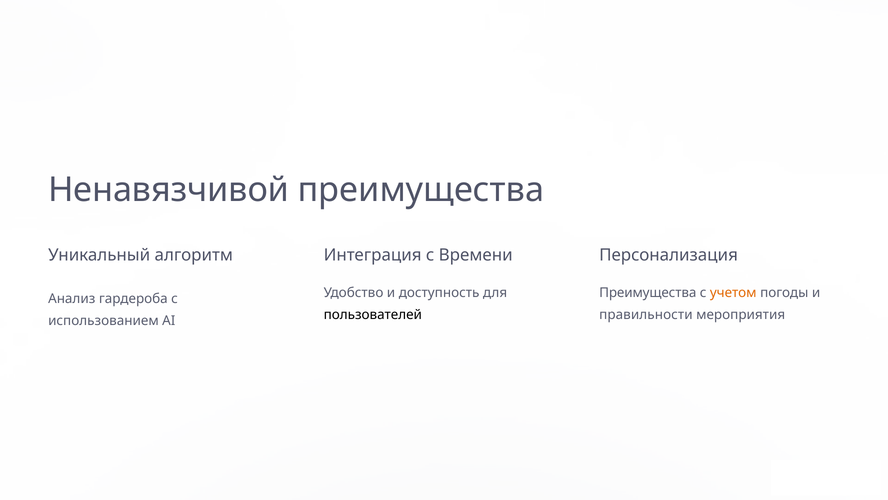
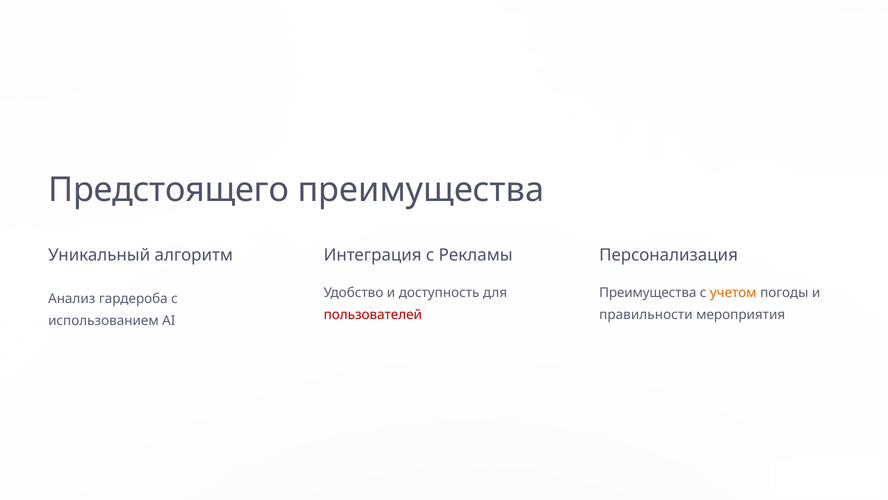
Ненавязчивой: Ненавязчивой -> Предстоящего
Времени: Времени -> Рекламы
пользователей colour: black -> red
